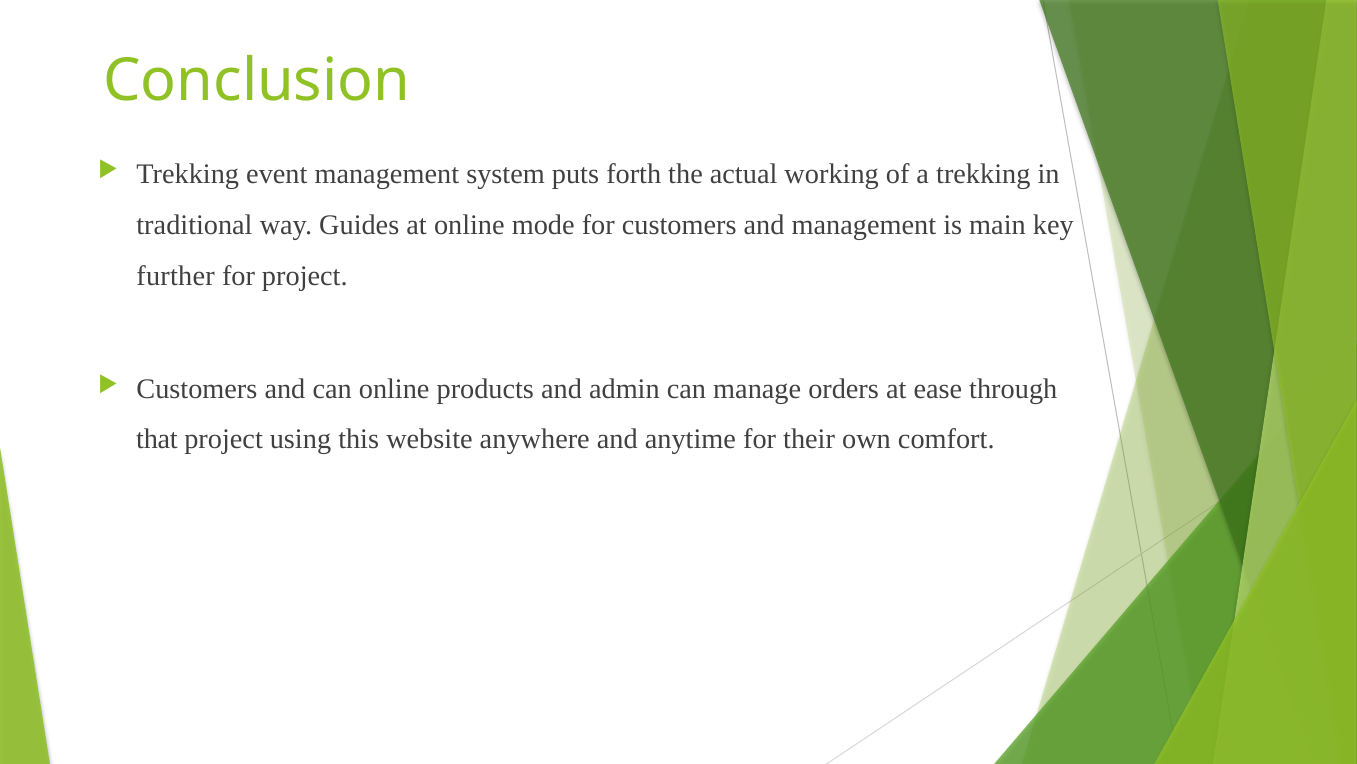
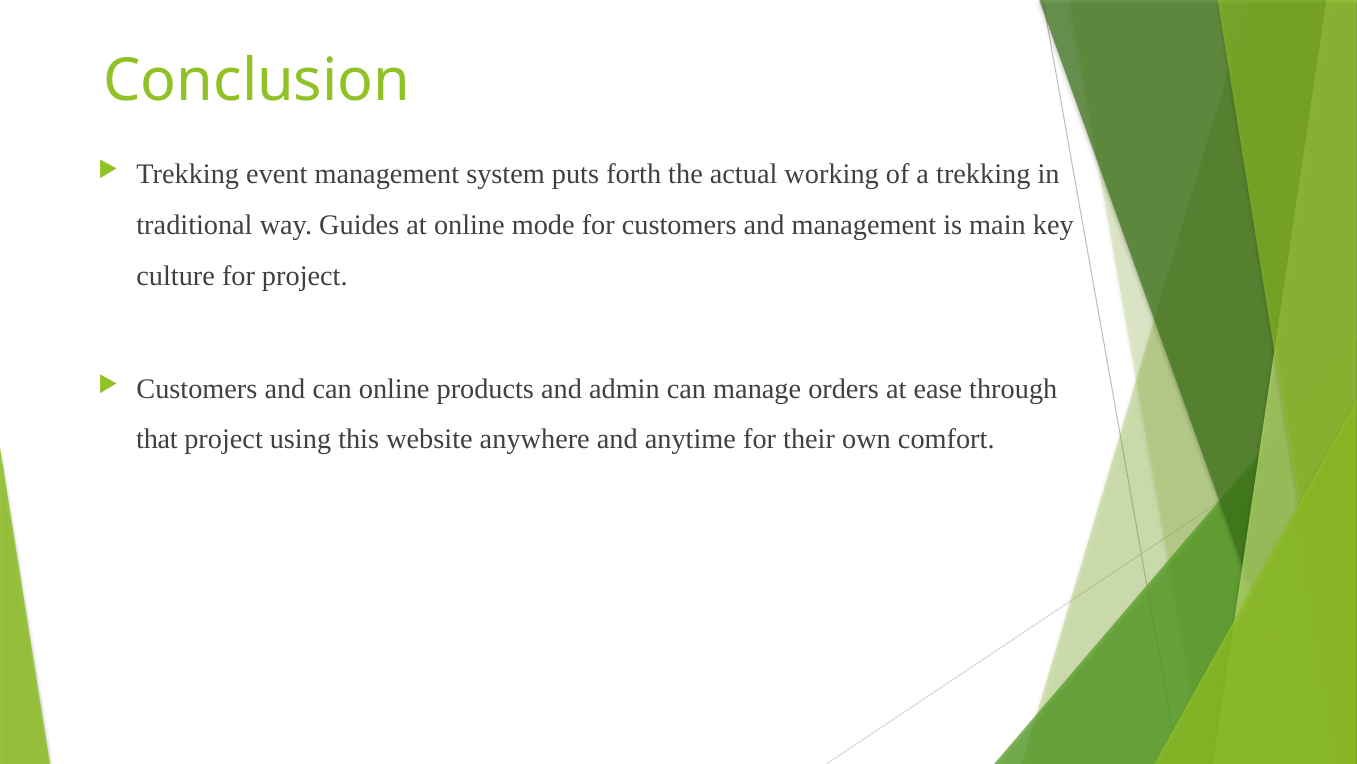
further: further -> culture
